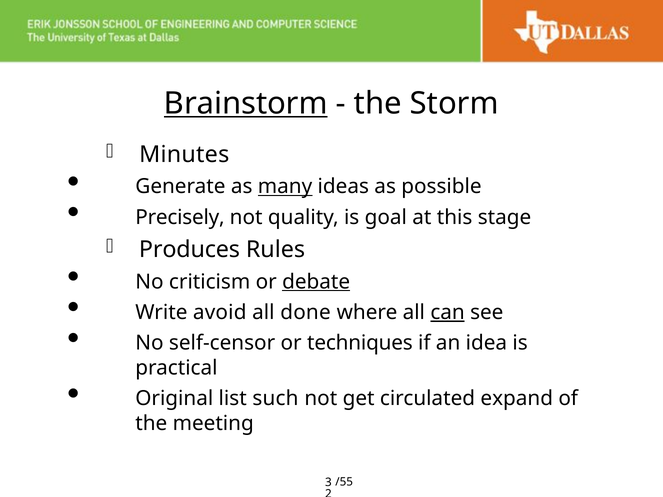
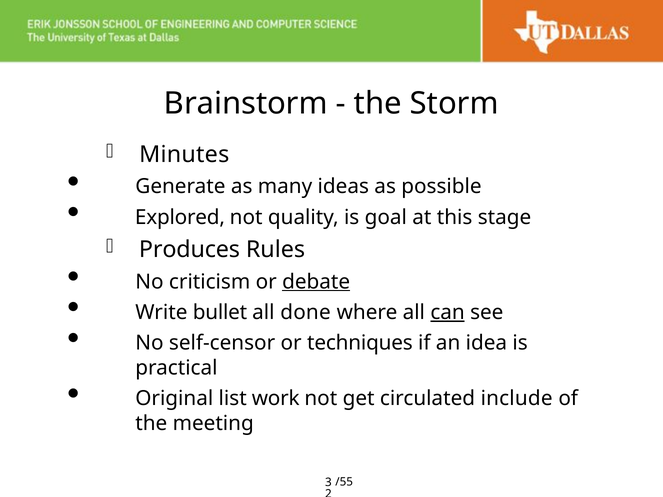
Brainstorm underline: present -> none
many underline: present -> none
Precisely: Precisely -> Explored
avoid: avoid -> bullet
such: such -> work
expand: expand -> include
